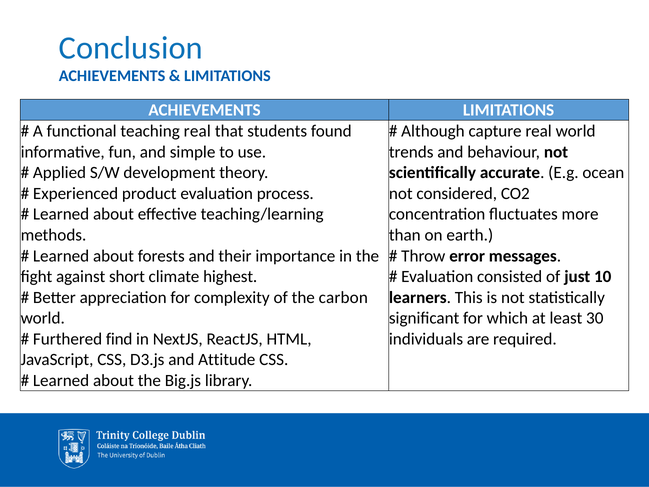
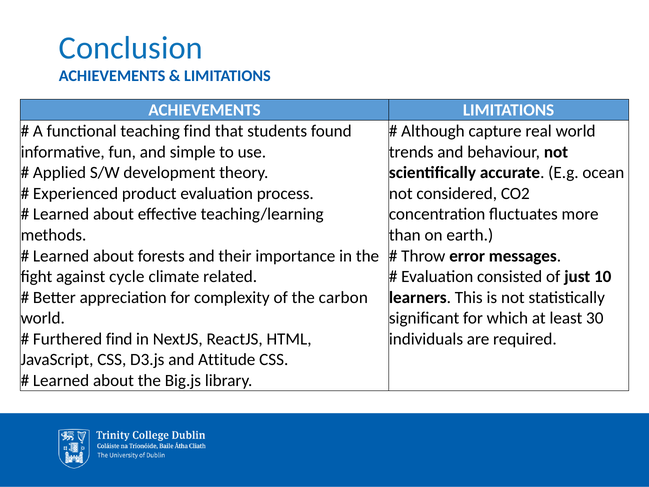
teaching real: real -> find
short: short -> cycle
highest: highest -> related
